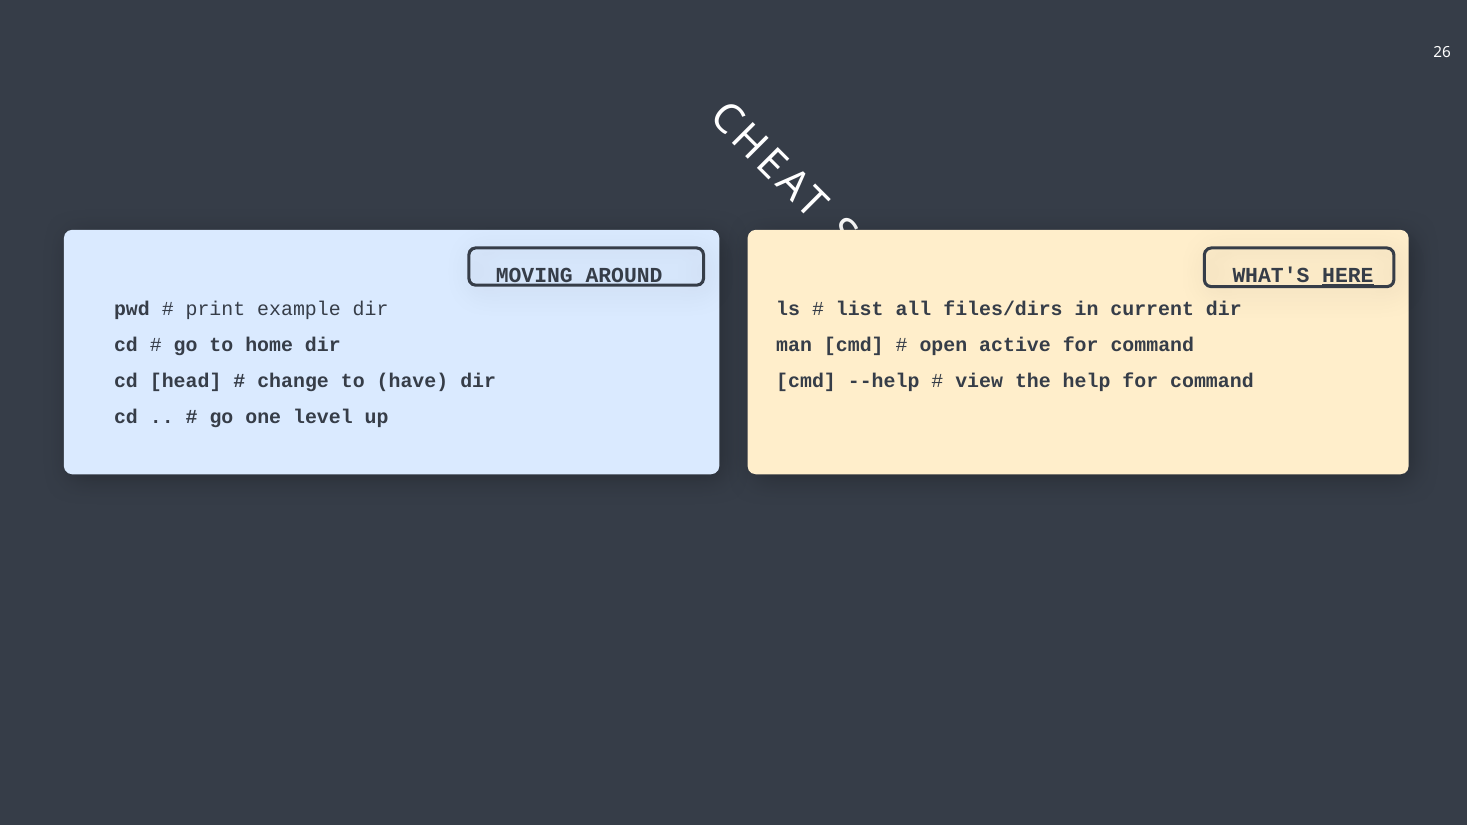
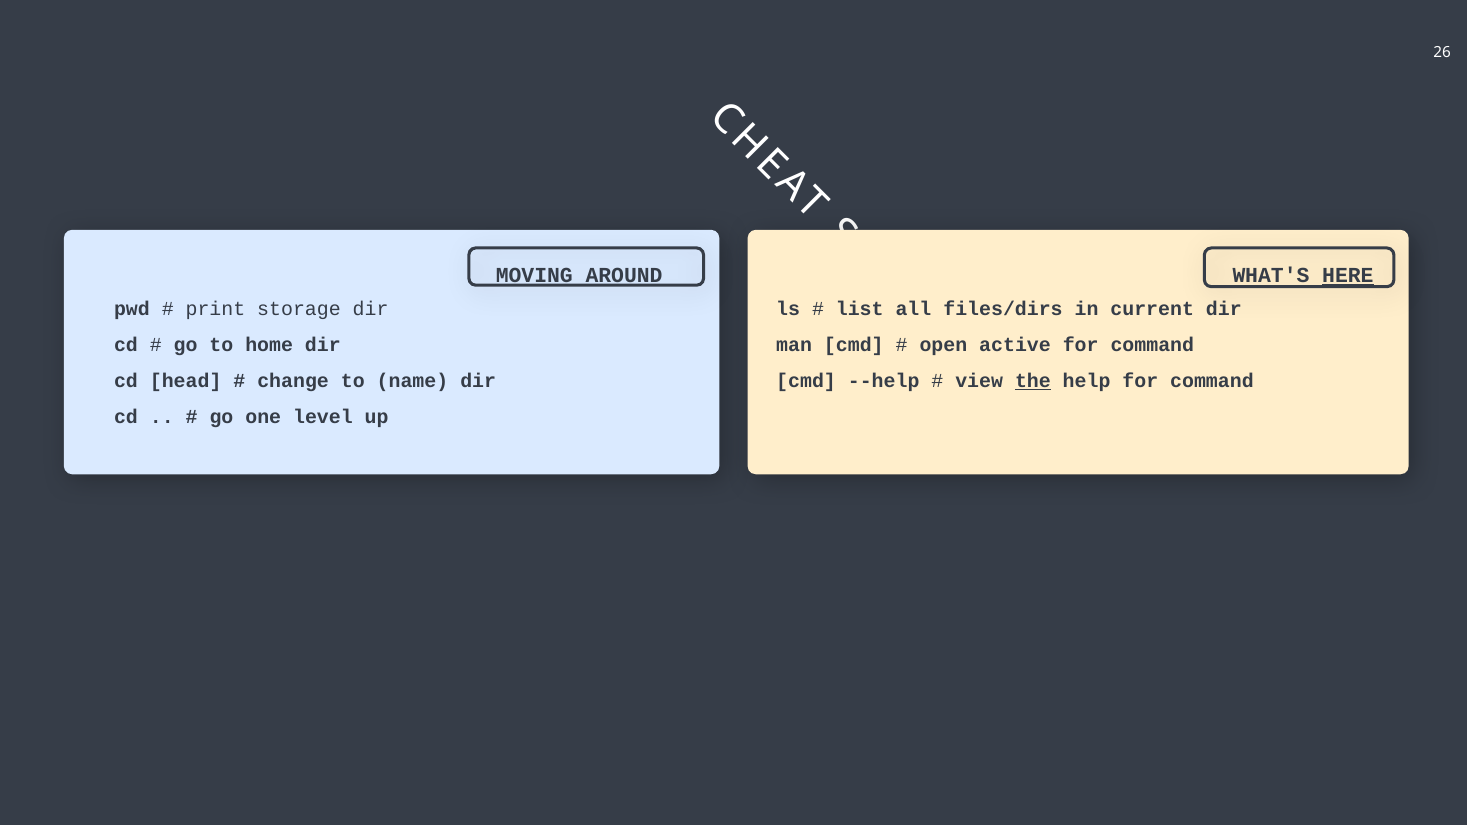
example: example -> storage
the underline: none -> present
have: have -> name
